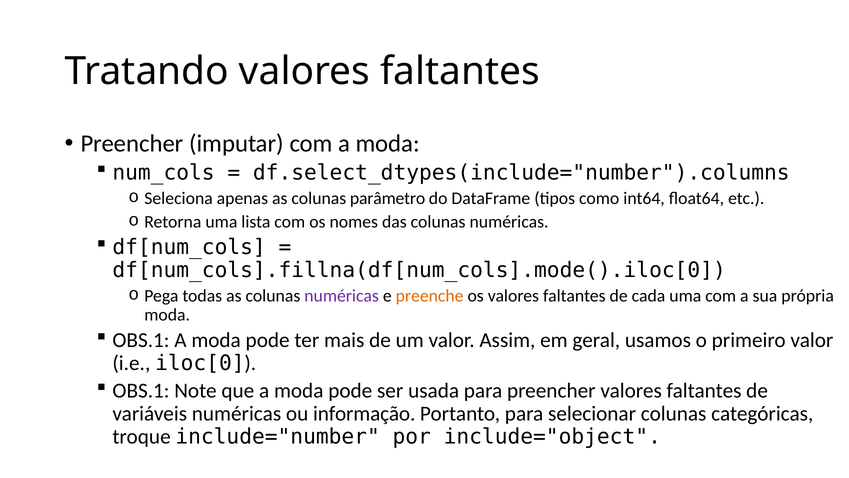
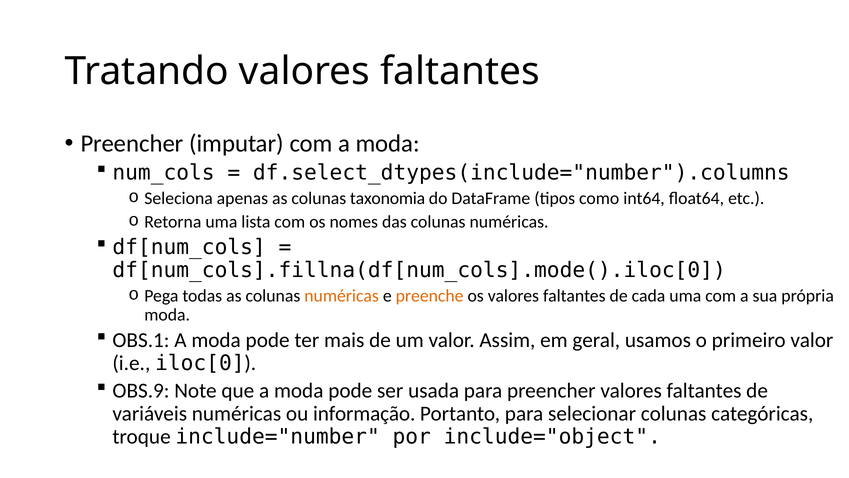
parâmetro: parâmetro -> taxonomia
numéricas at (342, 296) colour: purple -> orange
OBS.1 at (141, 390): OBS.1 -> OBS.9
